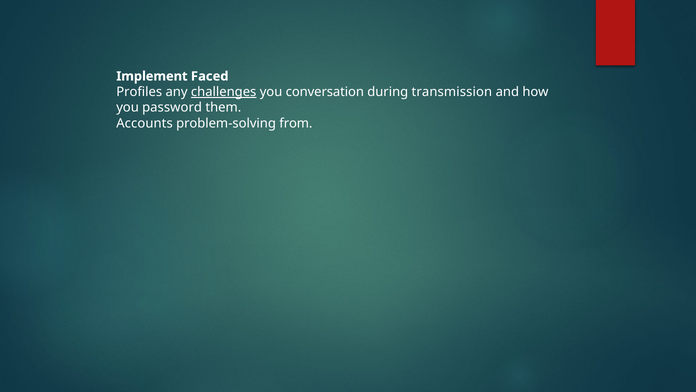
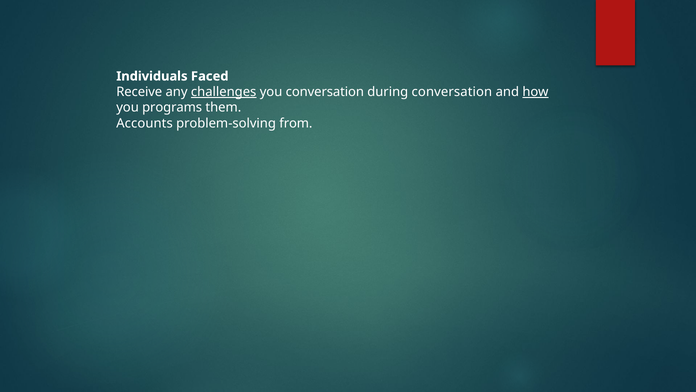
Implement: Implement -> Individuals
Profiles: Profiles -> Receive
during transmission: transmission -> conversation
how underline: none -> present
password: password -> programs
